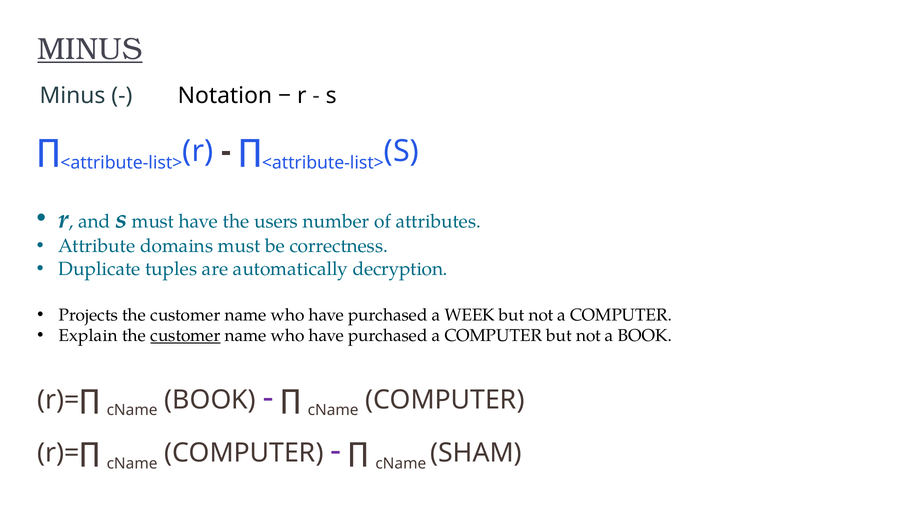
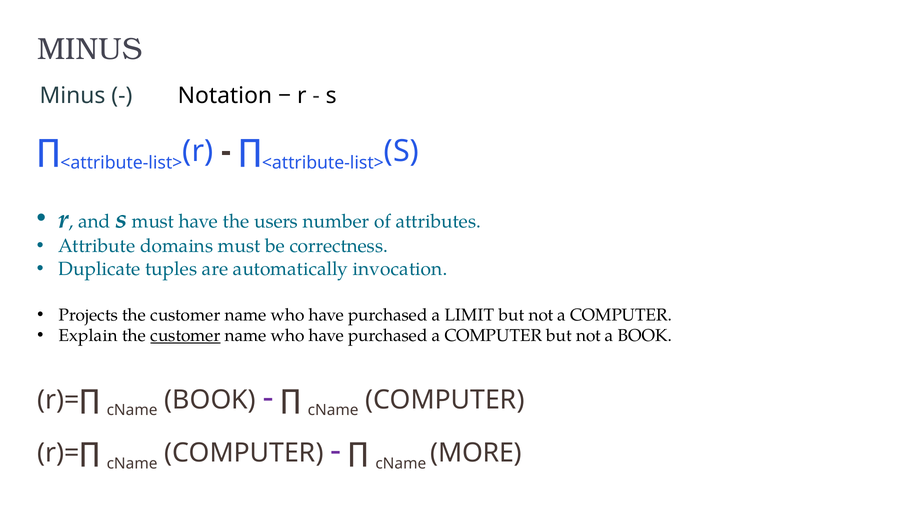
MINUS at (90, 49) underline: present -> none
decryption: decryption -> invocation
WEEK: WEEK -> LIMIT
SHAM: SHAM -> MORE
